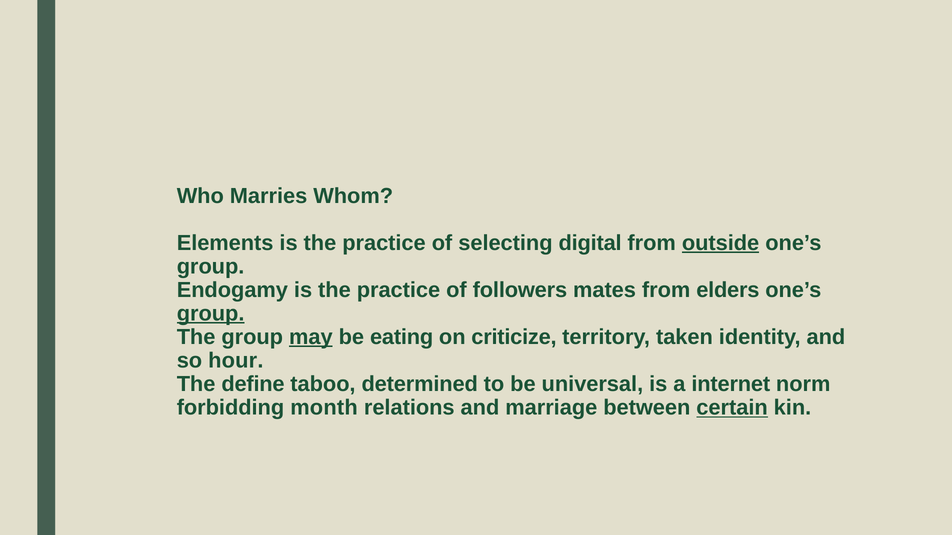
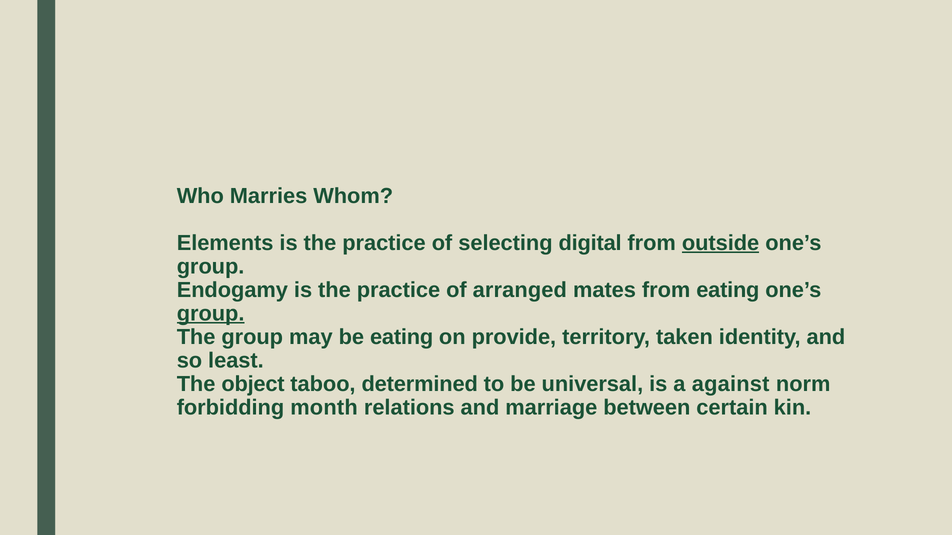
followers: followers -> arranged
from elders: elders -> eating
may underline: present -> none
criticize: criticize -> provide
hour: hour -> least
define: define -> object
internet: internet -> against
certain underline: present -> none
